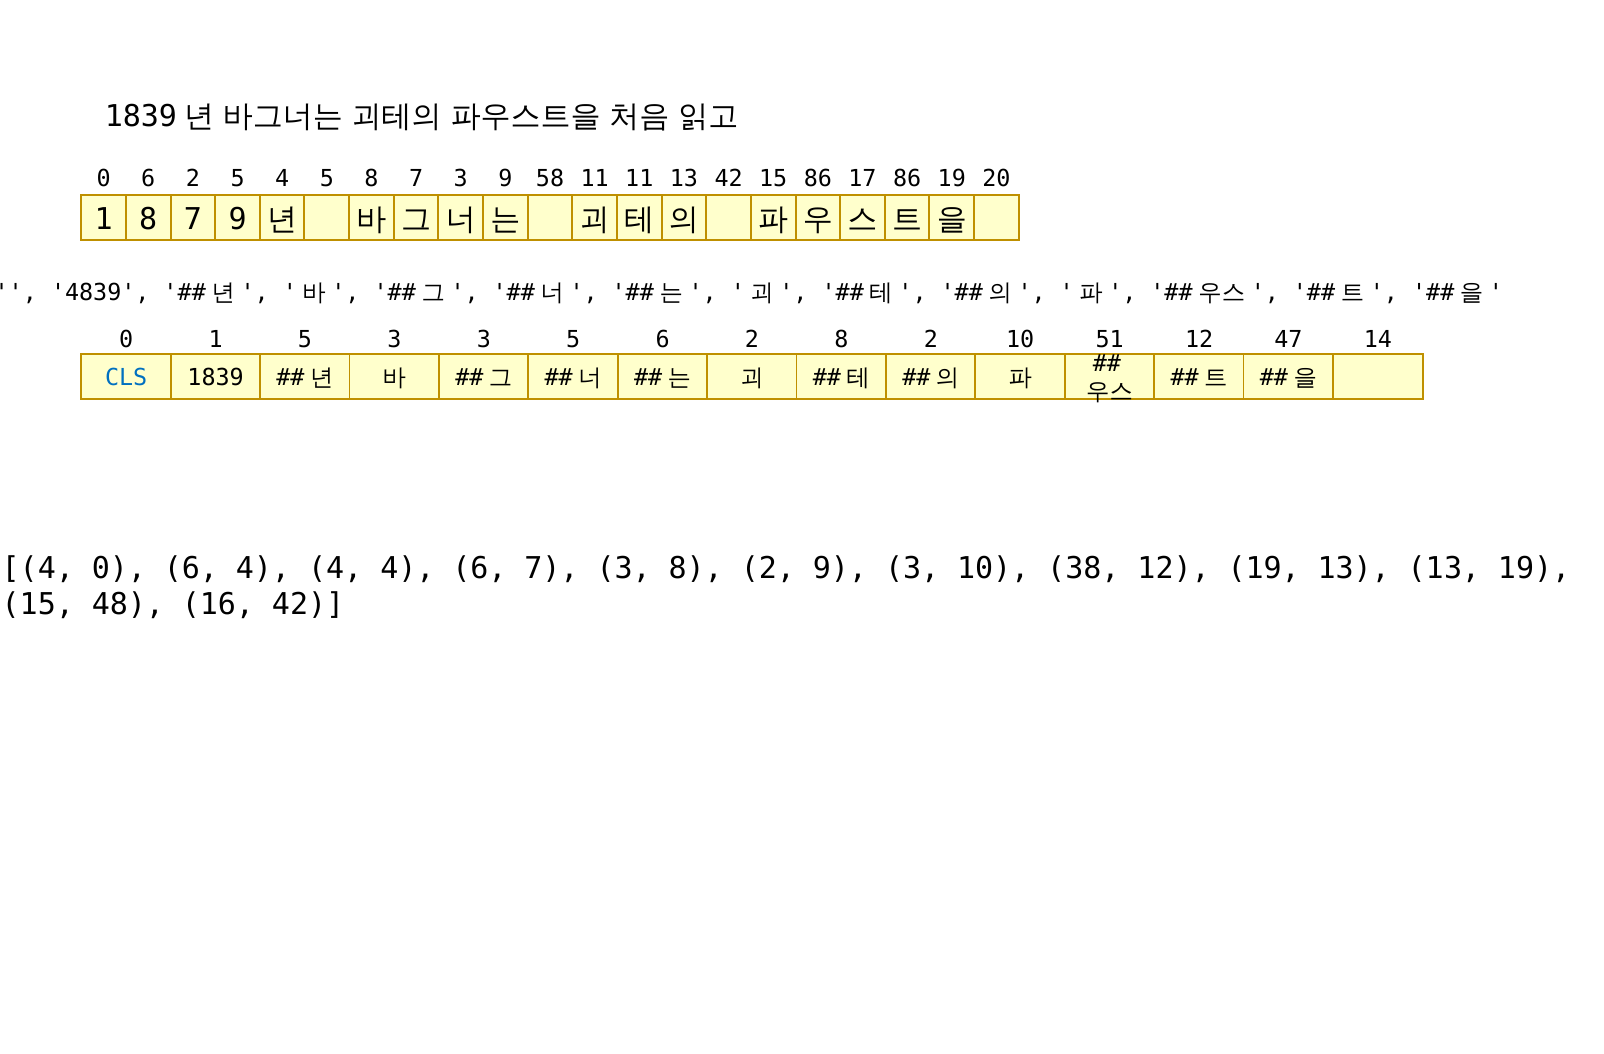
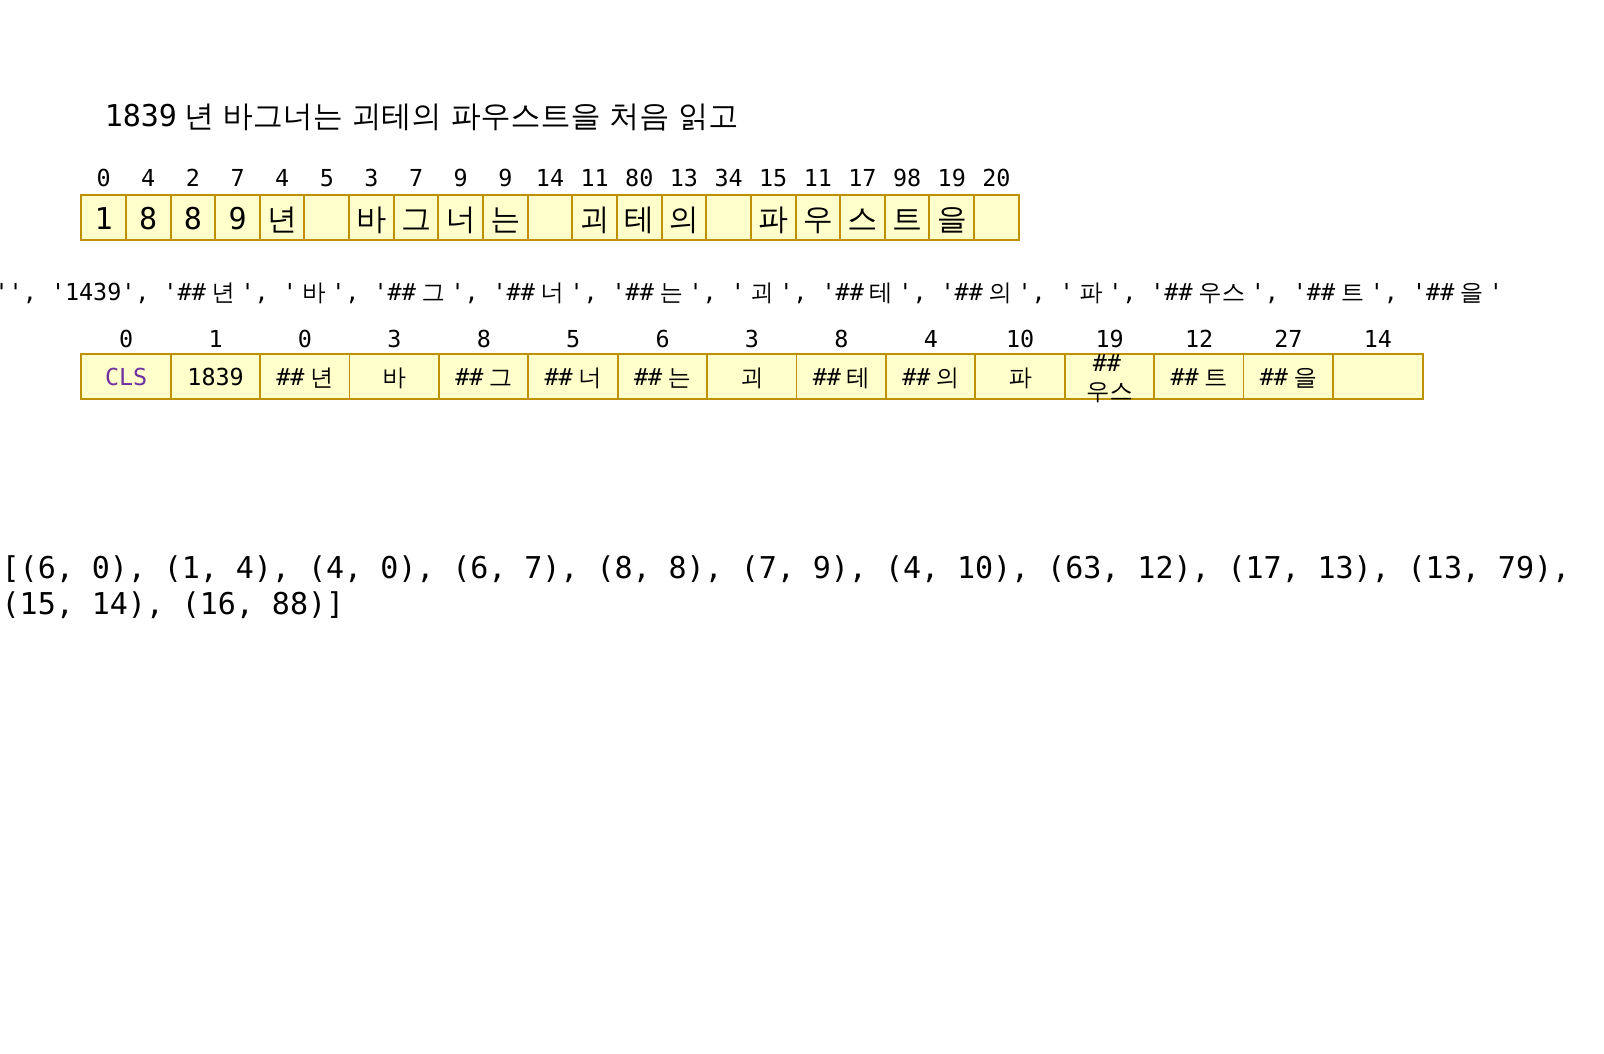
6 at (148, 178): 6 -> 4
2 5: 5 -> 7
5 8: 8 -> 3
3 at (461, 178): 3 -> 9
9 58: 58 -> 14
11 11: 11 -> 80
13 42: 42 -> 34
15 86: 86 -> 11
17 86: 86 -> 98
1 8 7: 7 -> 8
4839: 4839 -> 1439
1 5: 5 -> 0
3 at (484, 340): 3 -> 8
5 6 2: 2 -> 3
2 at (931, 340): 2 -> 4
10 51: 51 -> 19
47: 47 -> 27
CLS colour: blue -> purple
4 at (38, 568): 4 -> 6
6 at (191, 568): 6 -> 1
4 4 4: 4 -> 0
6 7 3: 3 -> 8
2 at (768, 568): 2 -> 7
9 3: 3 -> 4
38: 38 -> 63
12 19: 19 -> 17
13 19: 19 -> 79
15 48: 48 -> 14
16 42: 42 -> 88
